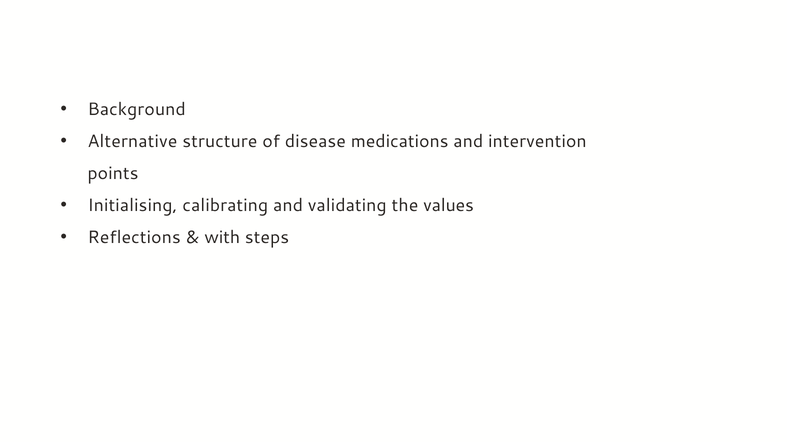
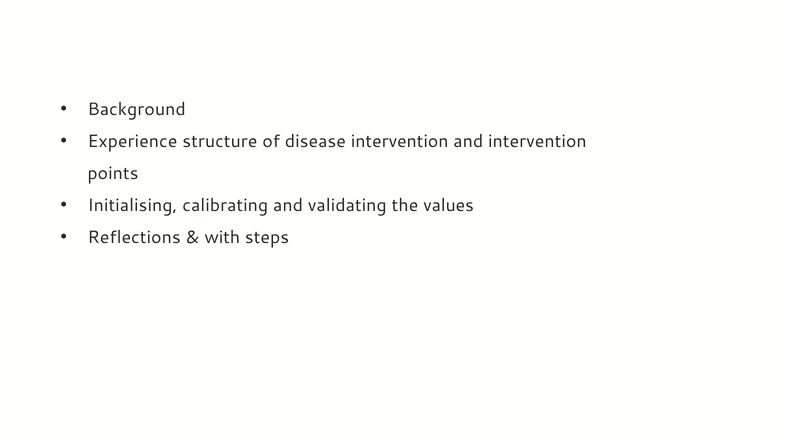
Alternative: Alternative -> Experience
disease medications: medications -> intervention
